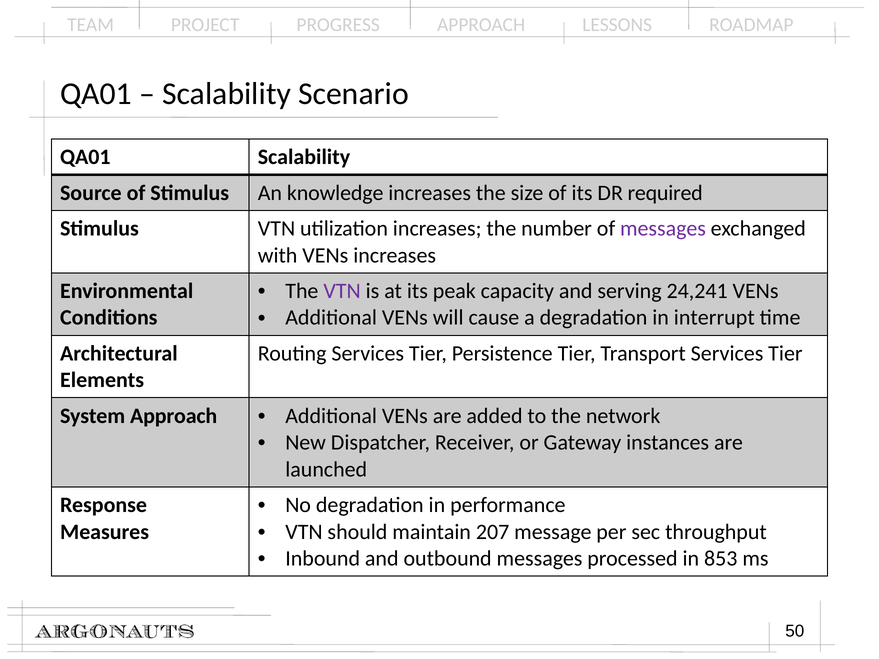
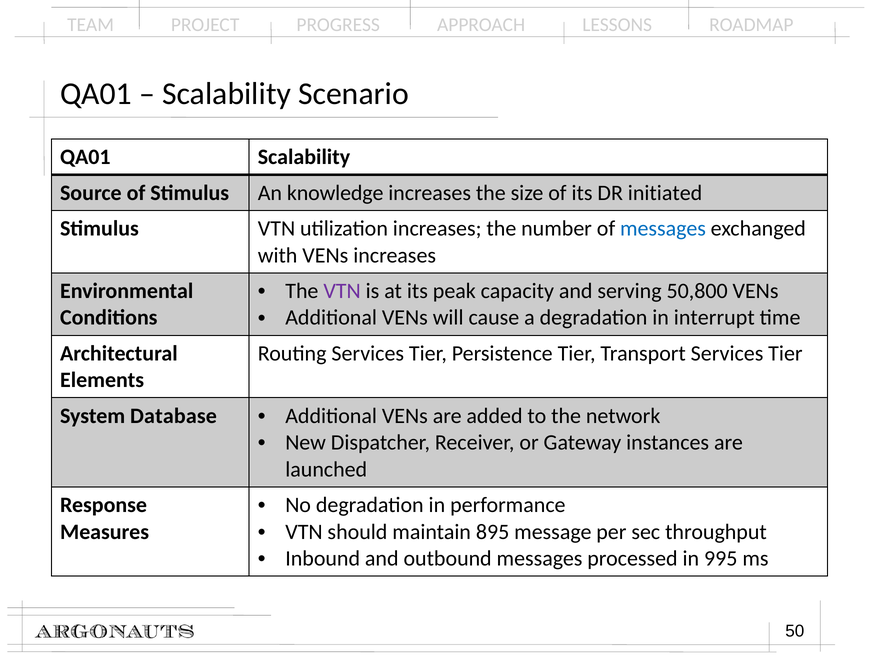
required: required -> initiated
messages at (663, 229) colour: purple -> blue
24,241: 24,241 -> 50,800
System Approach: Approach -> Database
207: 207 -> 895
853: 853 -> 995
